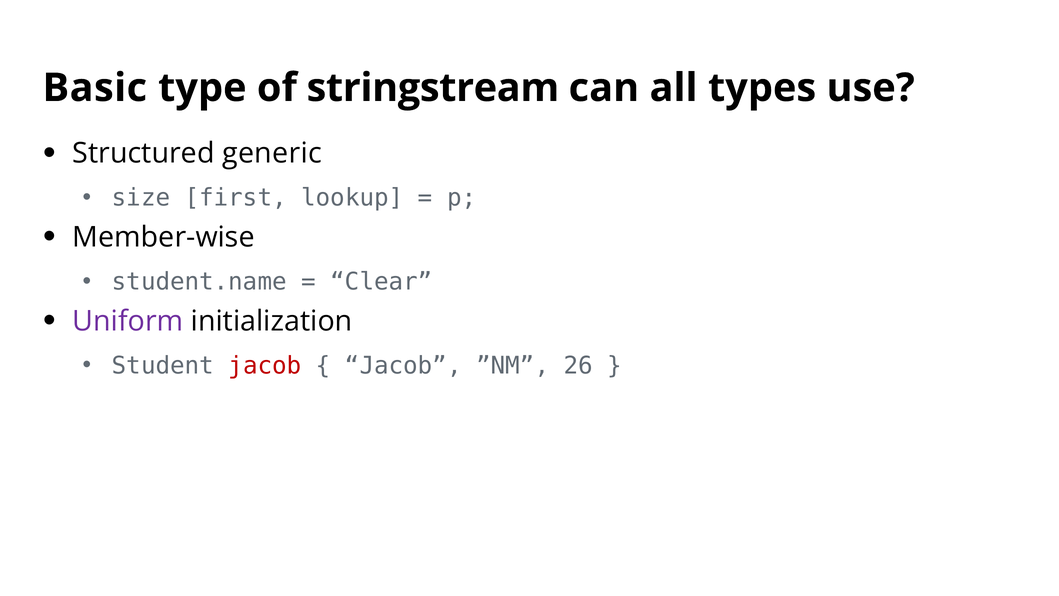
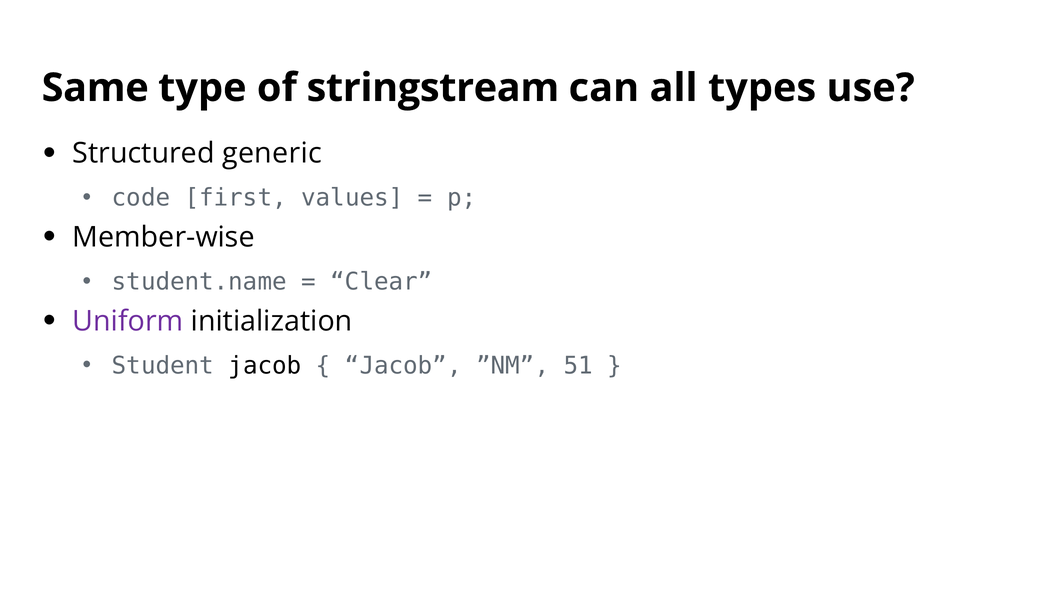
Basic: Basic -> Same
size: size -> code
lookup: lookup -> values
jacob at (265, 366) colour: red -> black
26: 26 -> 51
